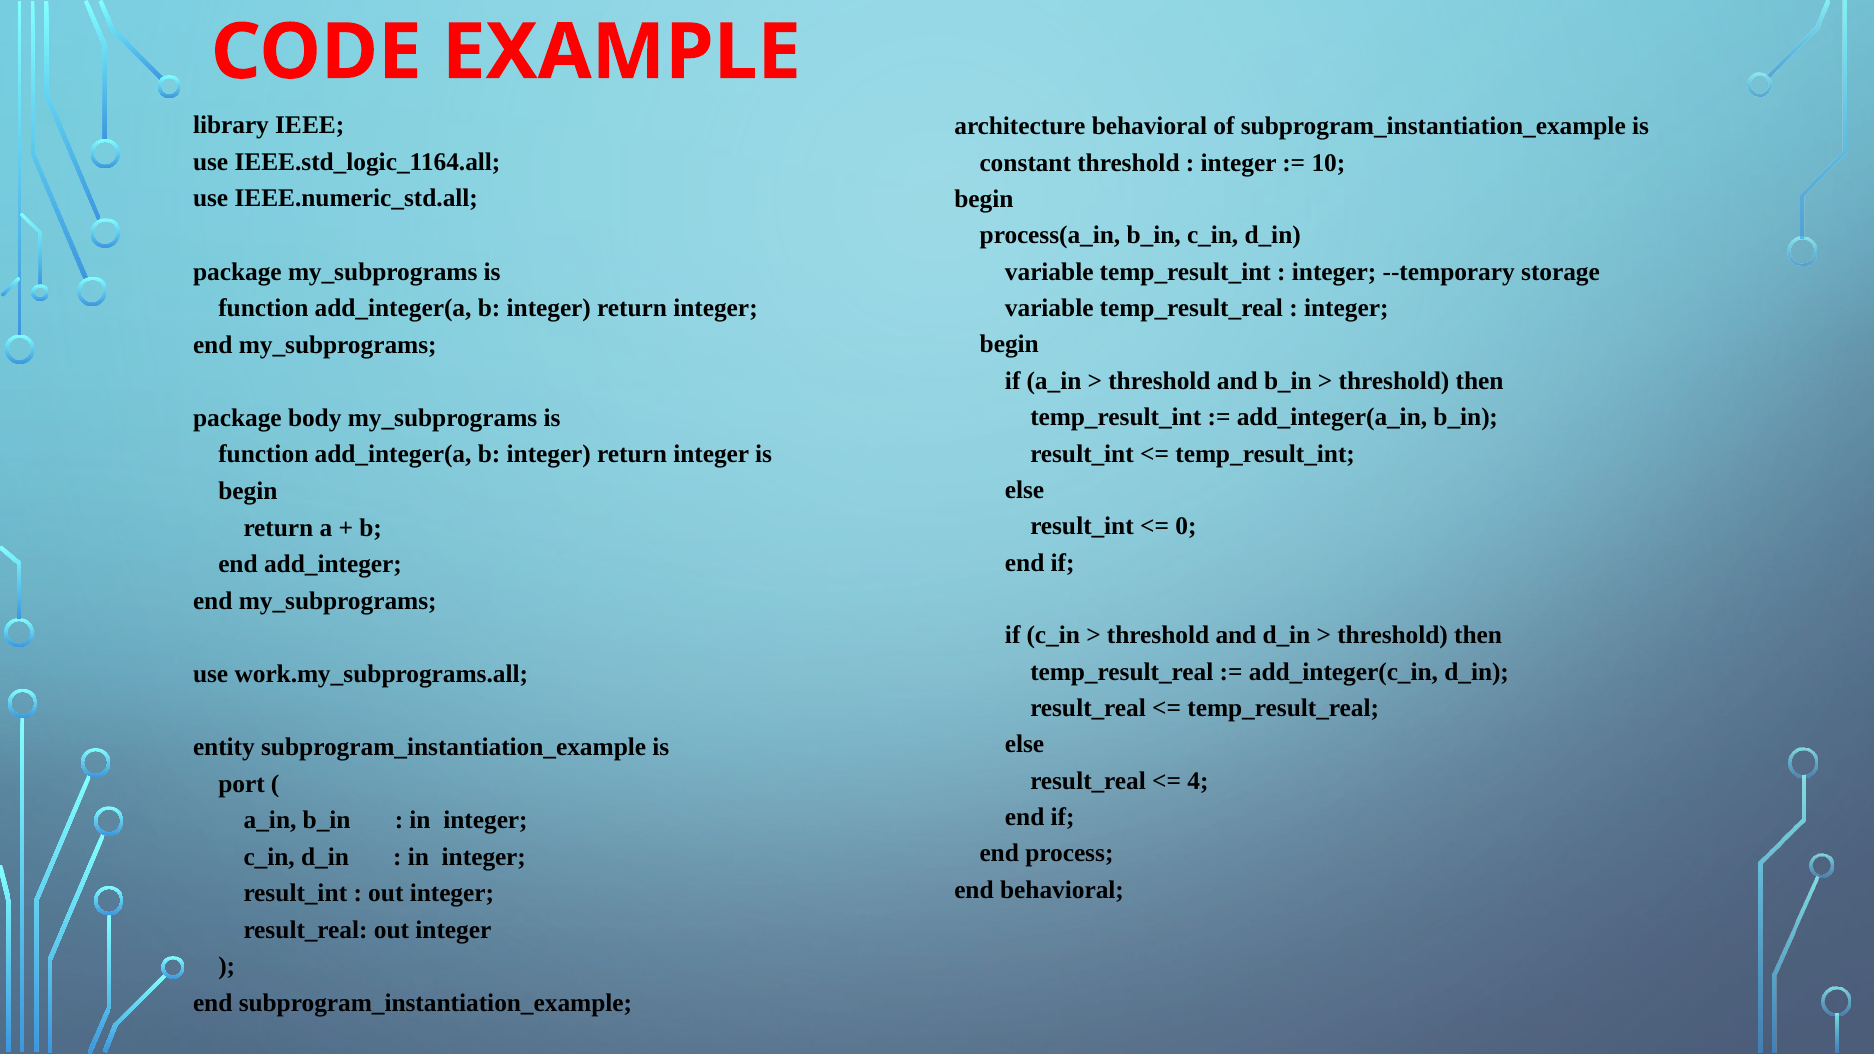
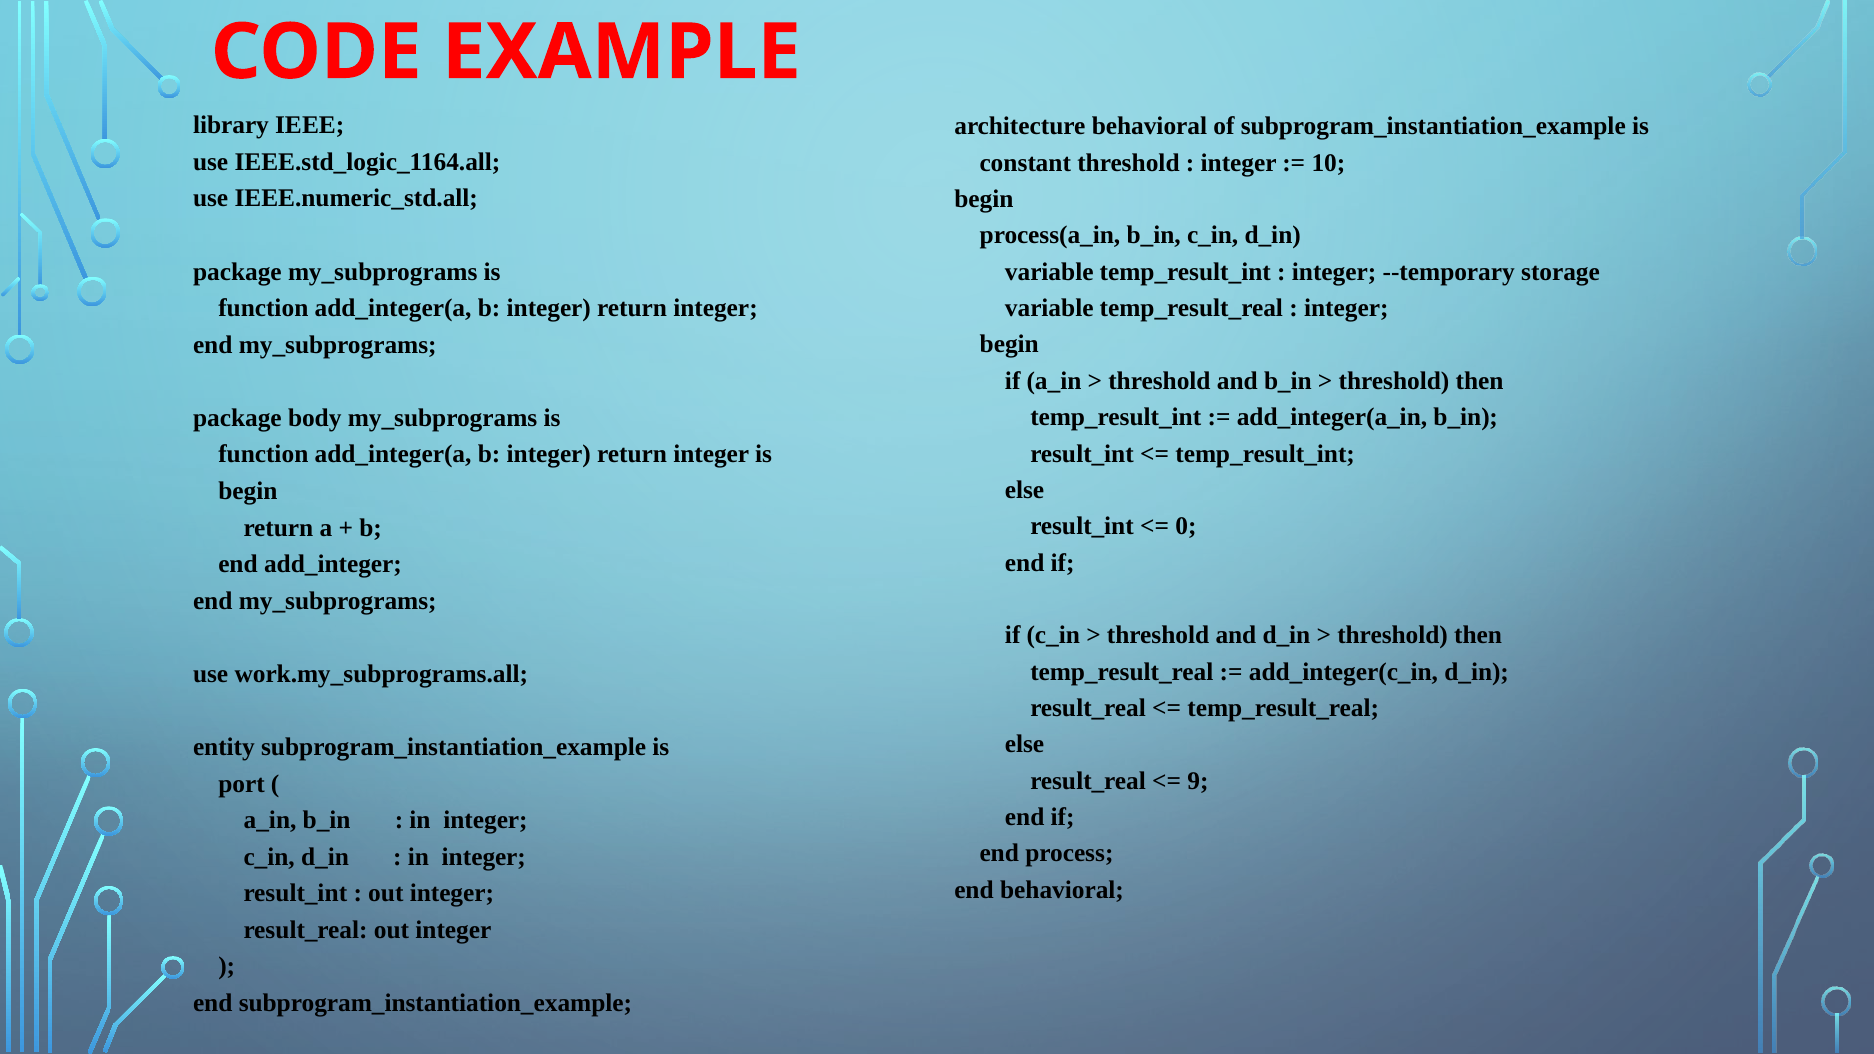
4: 4 -> 9
